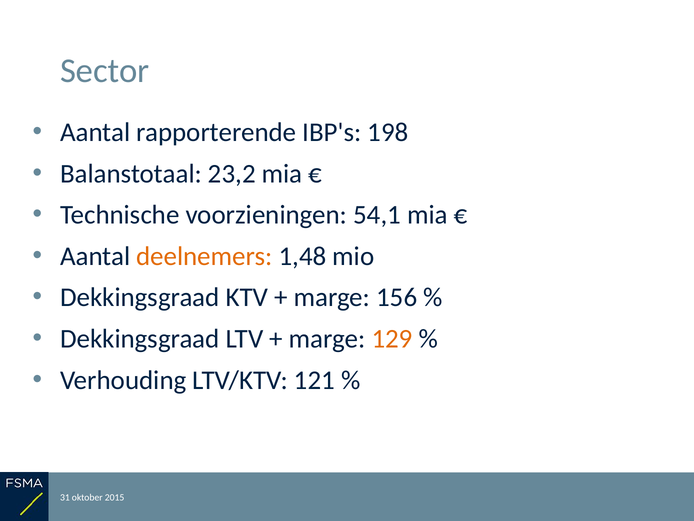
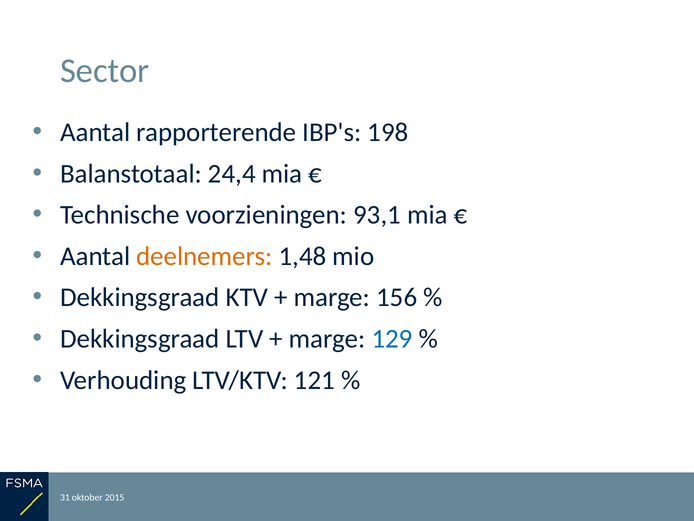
23,2: 23,2 -> 24,4
54,1: 54,1 -> 93,1
129 colour: orange -> blue
